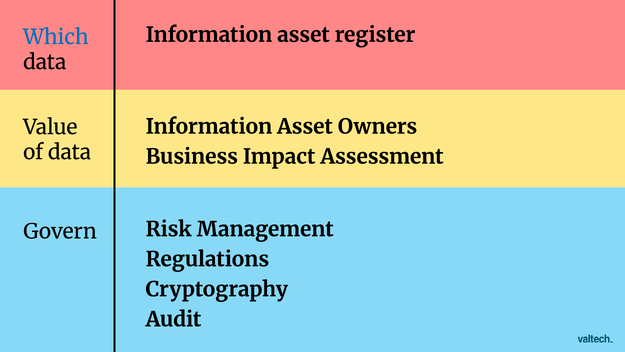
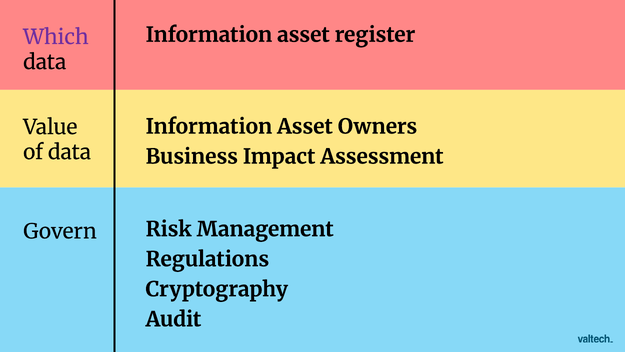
Which colour: blue -> purple
